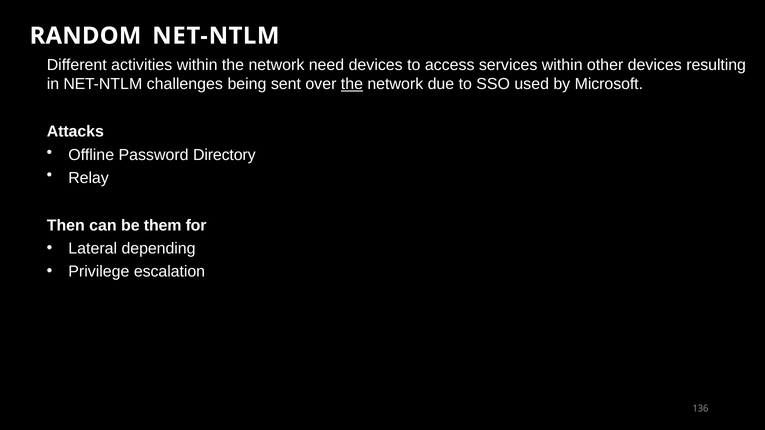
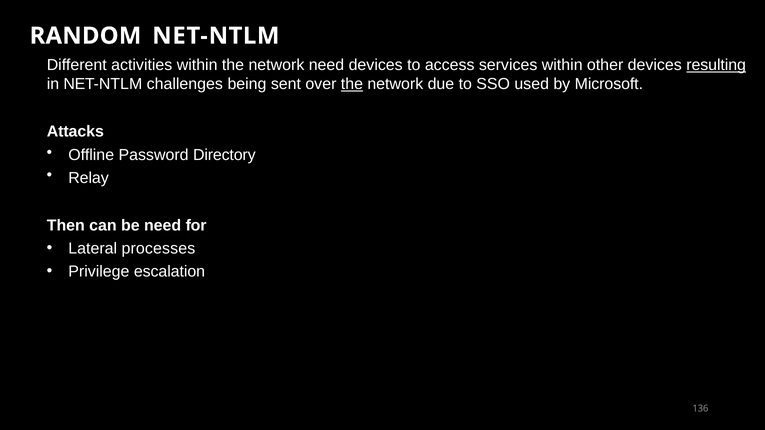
resulting underline: none -> present
be them: them -> need
depending: depending -> processes
